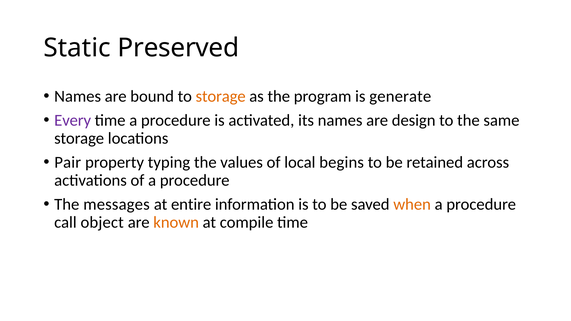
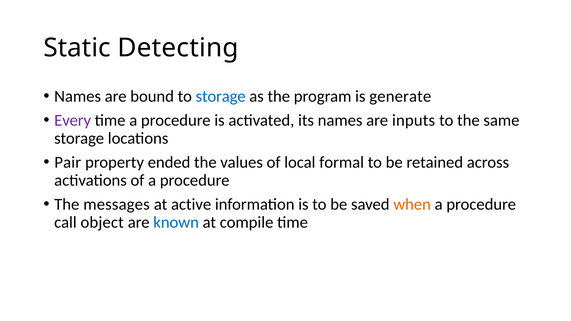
Preserved: Preserved -> Detecting
storage at (221, 97) colour: orange -> blue
design: design -> inputs
typing: typing -> ended
begins: begins -> formal
entire: entire -> active
known colour: orange -> blue
